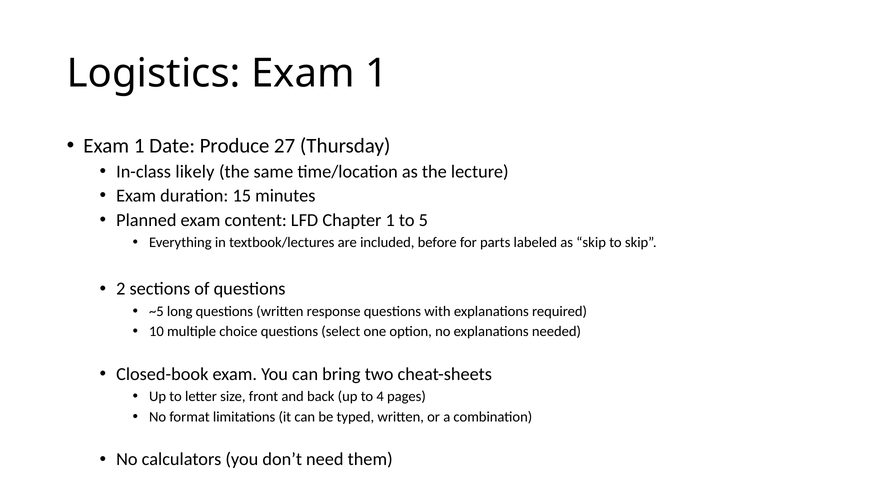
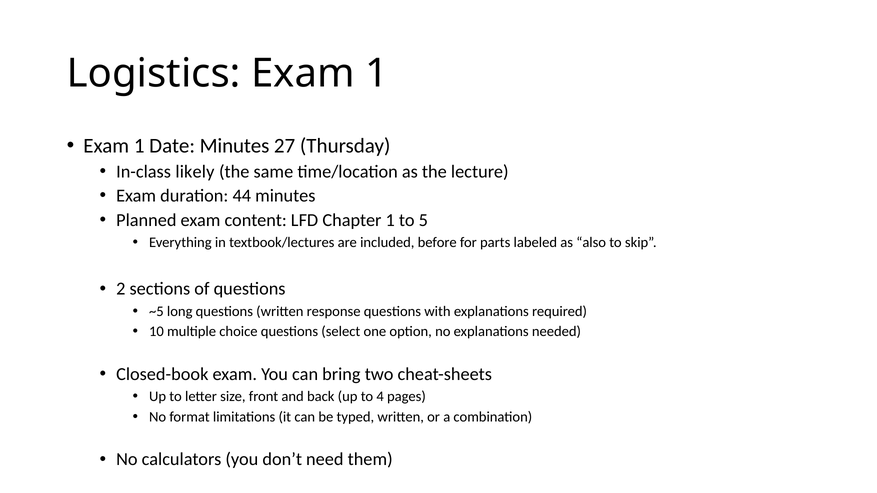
Date Produce: Produce -> Minutes
15: 15 -> 44
as skip: skip -> also
